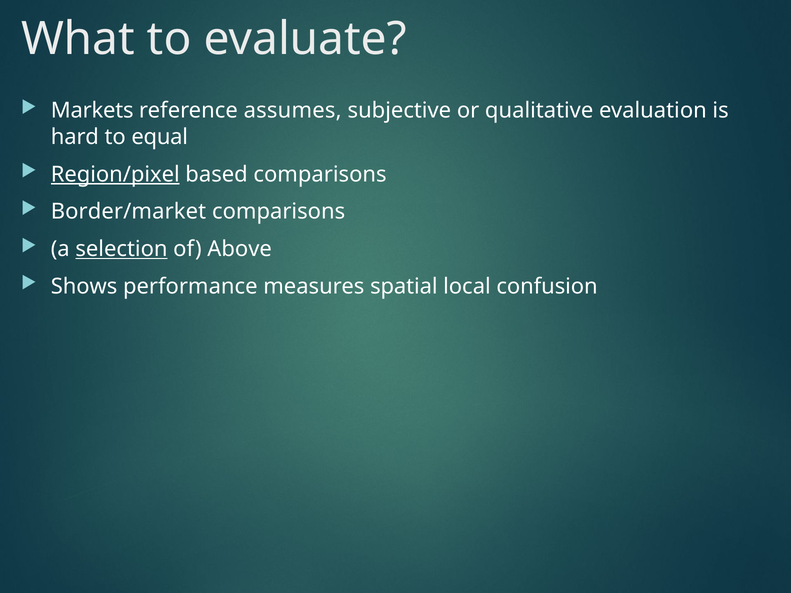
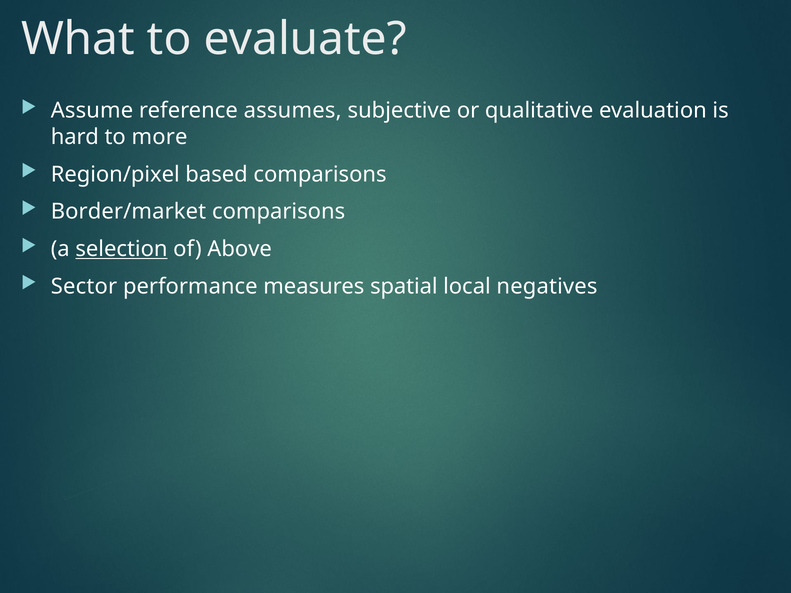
Markets: Markets -> Assume
equal: equal -> more
Region/pixel underline: present -> none
Shows: Shows -> Sector
confusion: confusion -> negatives
